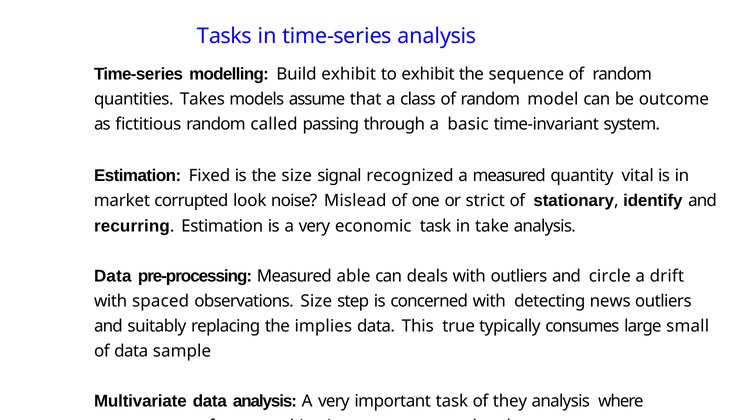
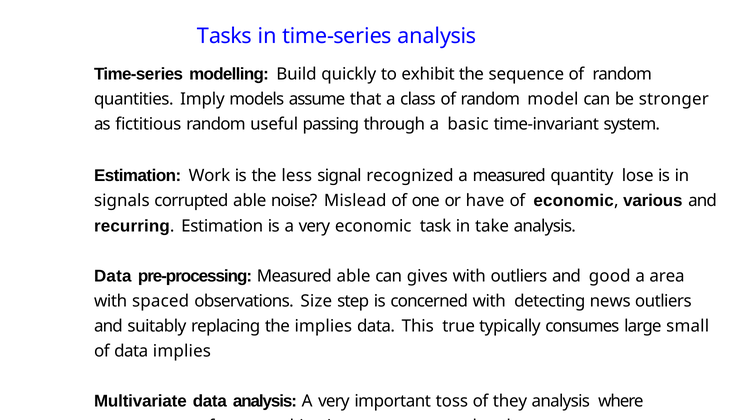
Build exhibit: exhibit -> quickly
Takes: Takes -> Imply
outcome: outcome -> stronger
called: called -> useful
Fixed: Fixed -> Work
the size: size -> less
vital: vital -> lose
market: market -> signals
corrupted look: look -> able
strict: strict -> have
of stationary: stationary -> economic
identify: identify -> various
deals: deals -> gives
circle: circle -> good
drift: drift -> area
data sample: sample -> implies
important task: task -> toss
